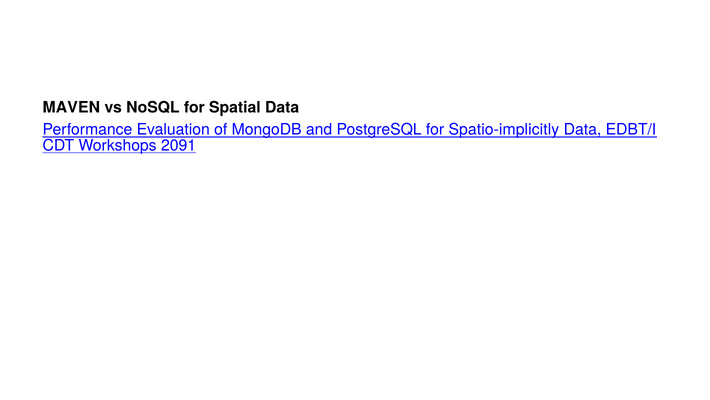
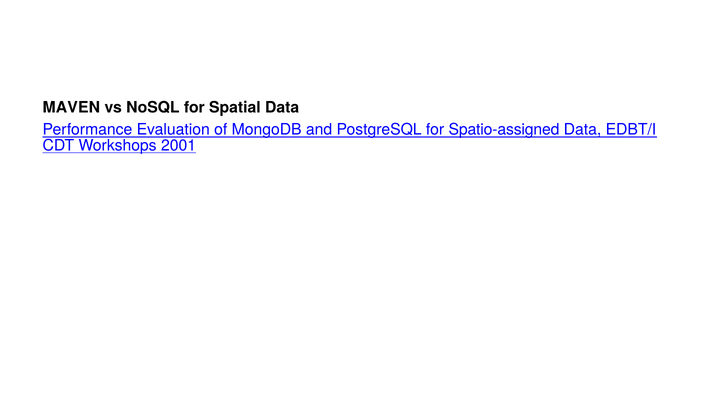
Spatio-implicitly: Spatio-implicitly -> Spatio-assigned
2091: 2091 -> 2001
